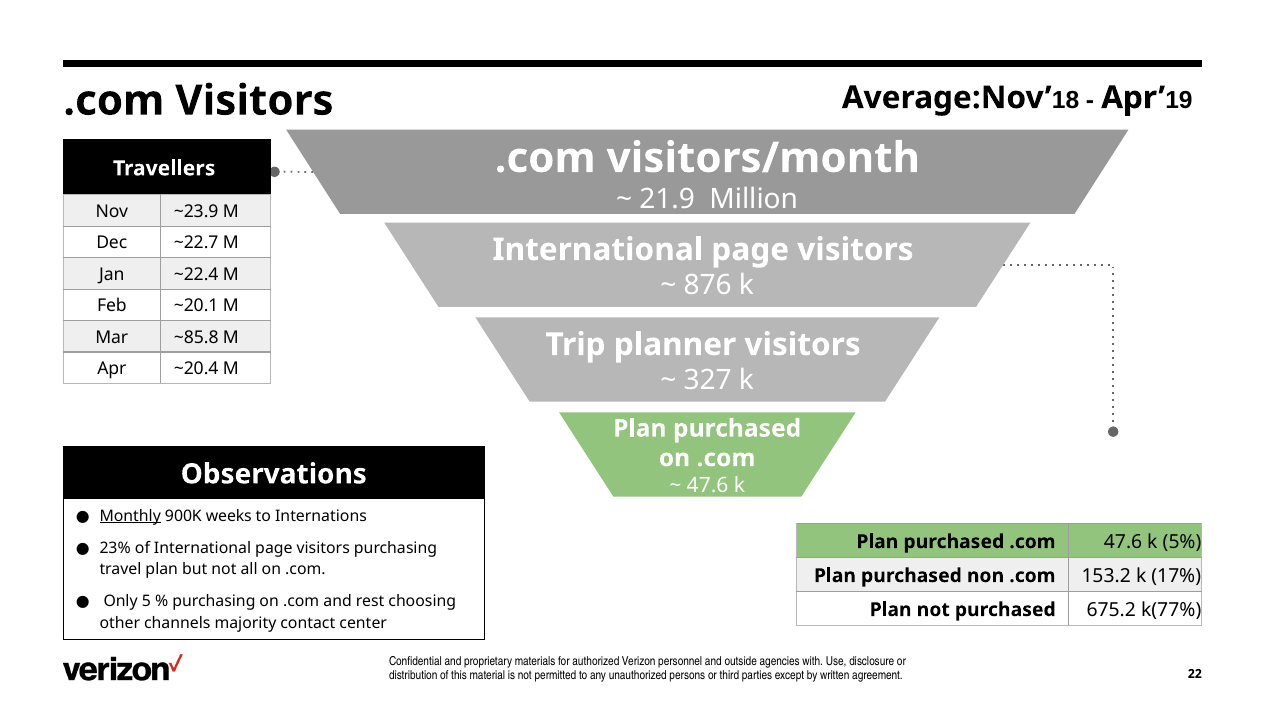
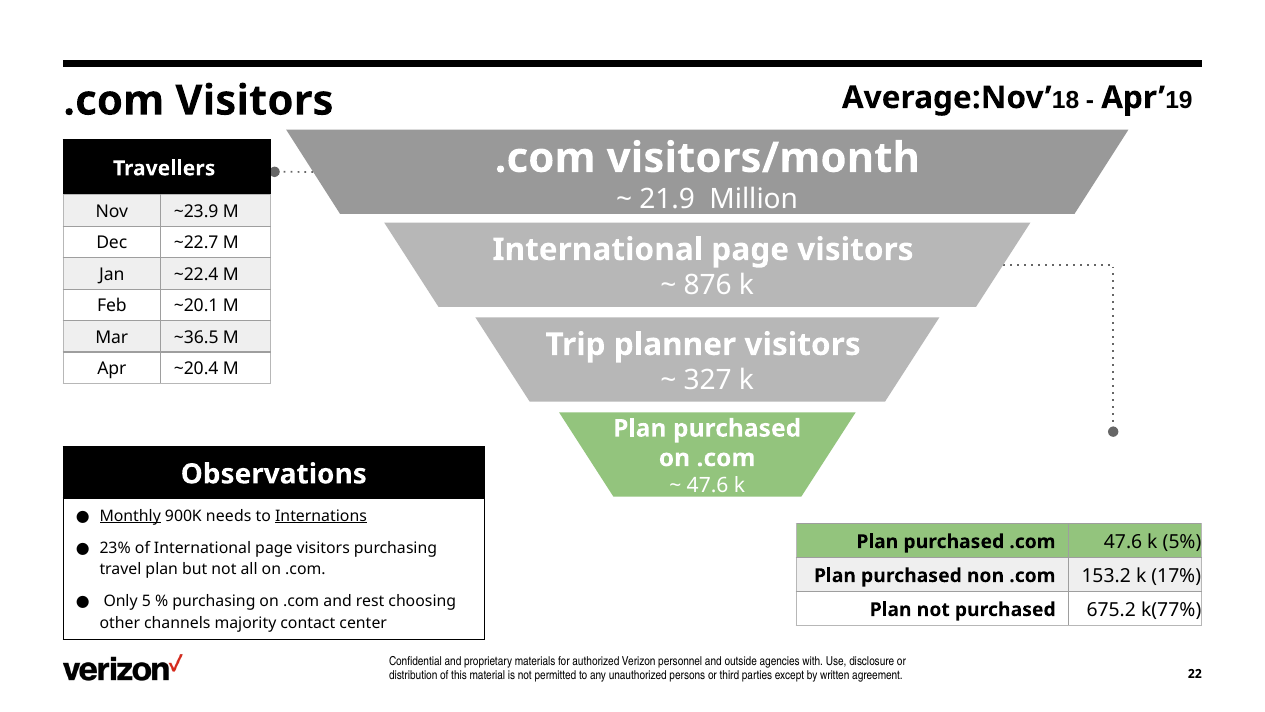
~85.8: ~85.8 -> ~36.5
weeks: weeks -> needs
Internations underline: none -> present
